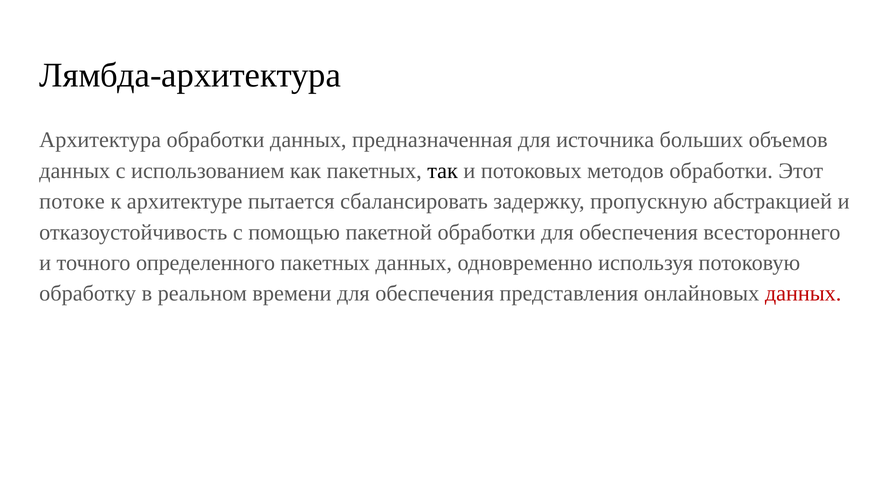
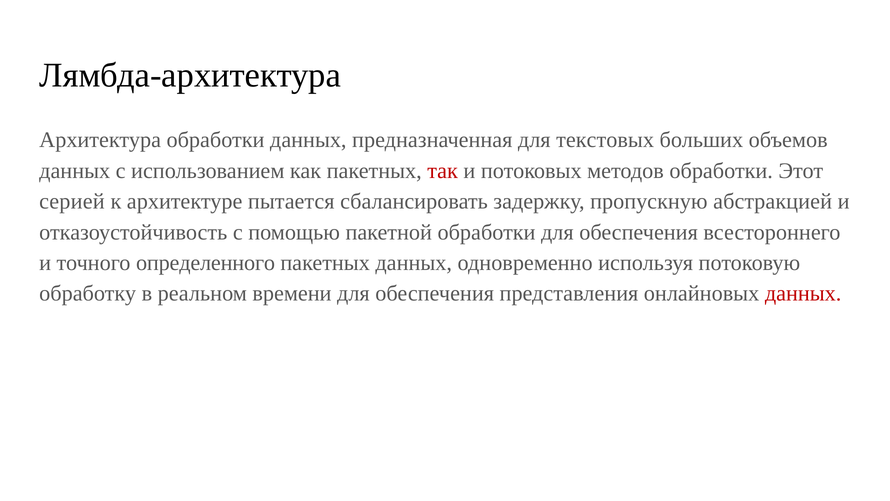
источника: источника -> текстовых
так colour: black -> red
потоке: потоке -> серией
